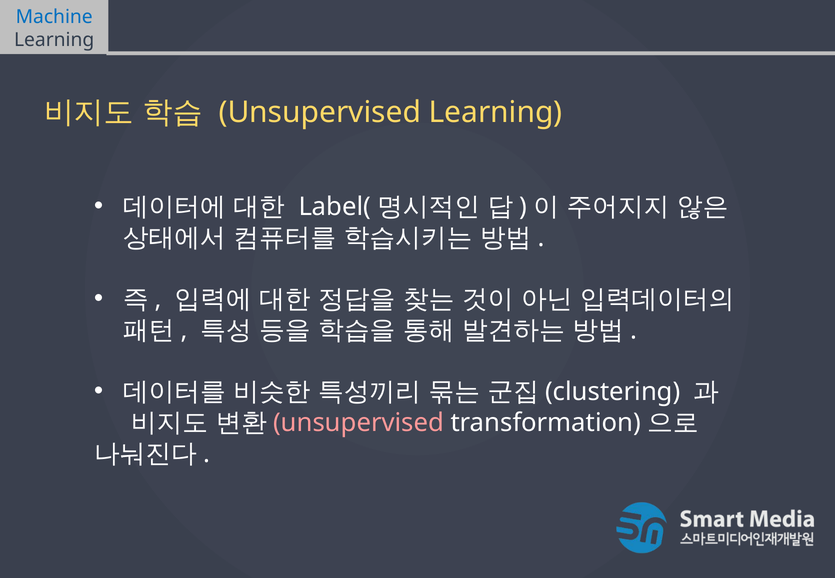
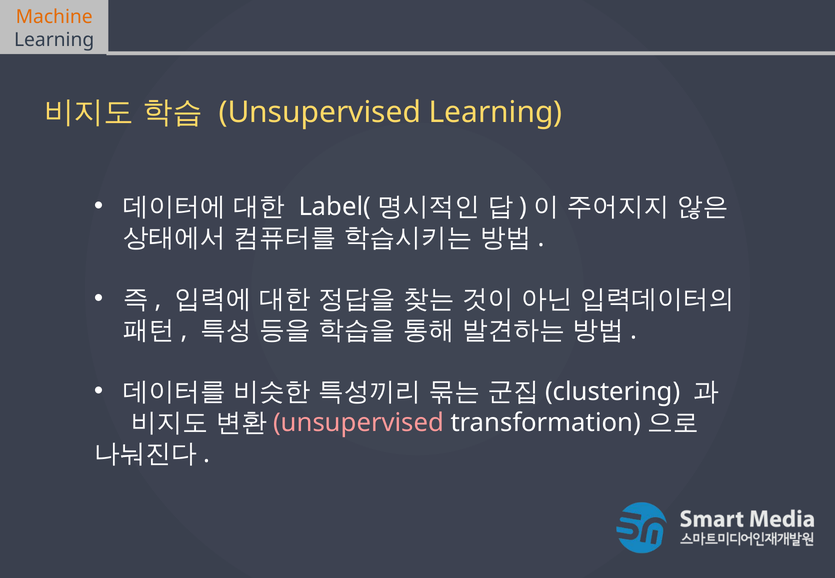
Machine colour: blue -> orange
